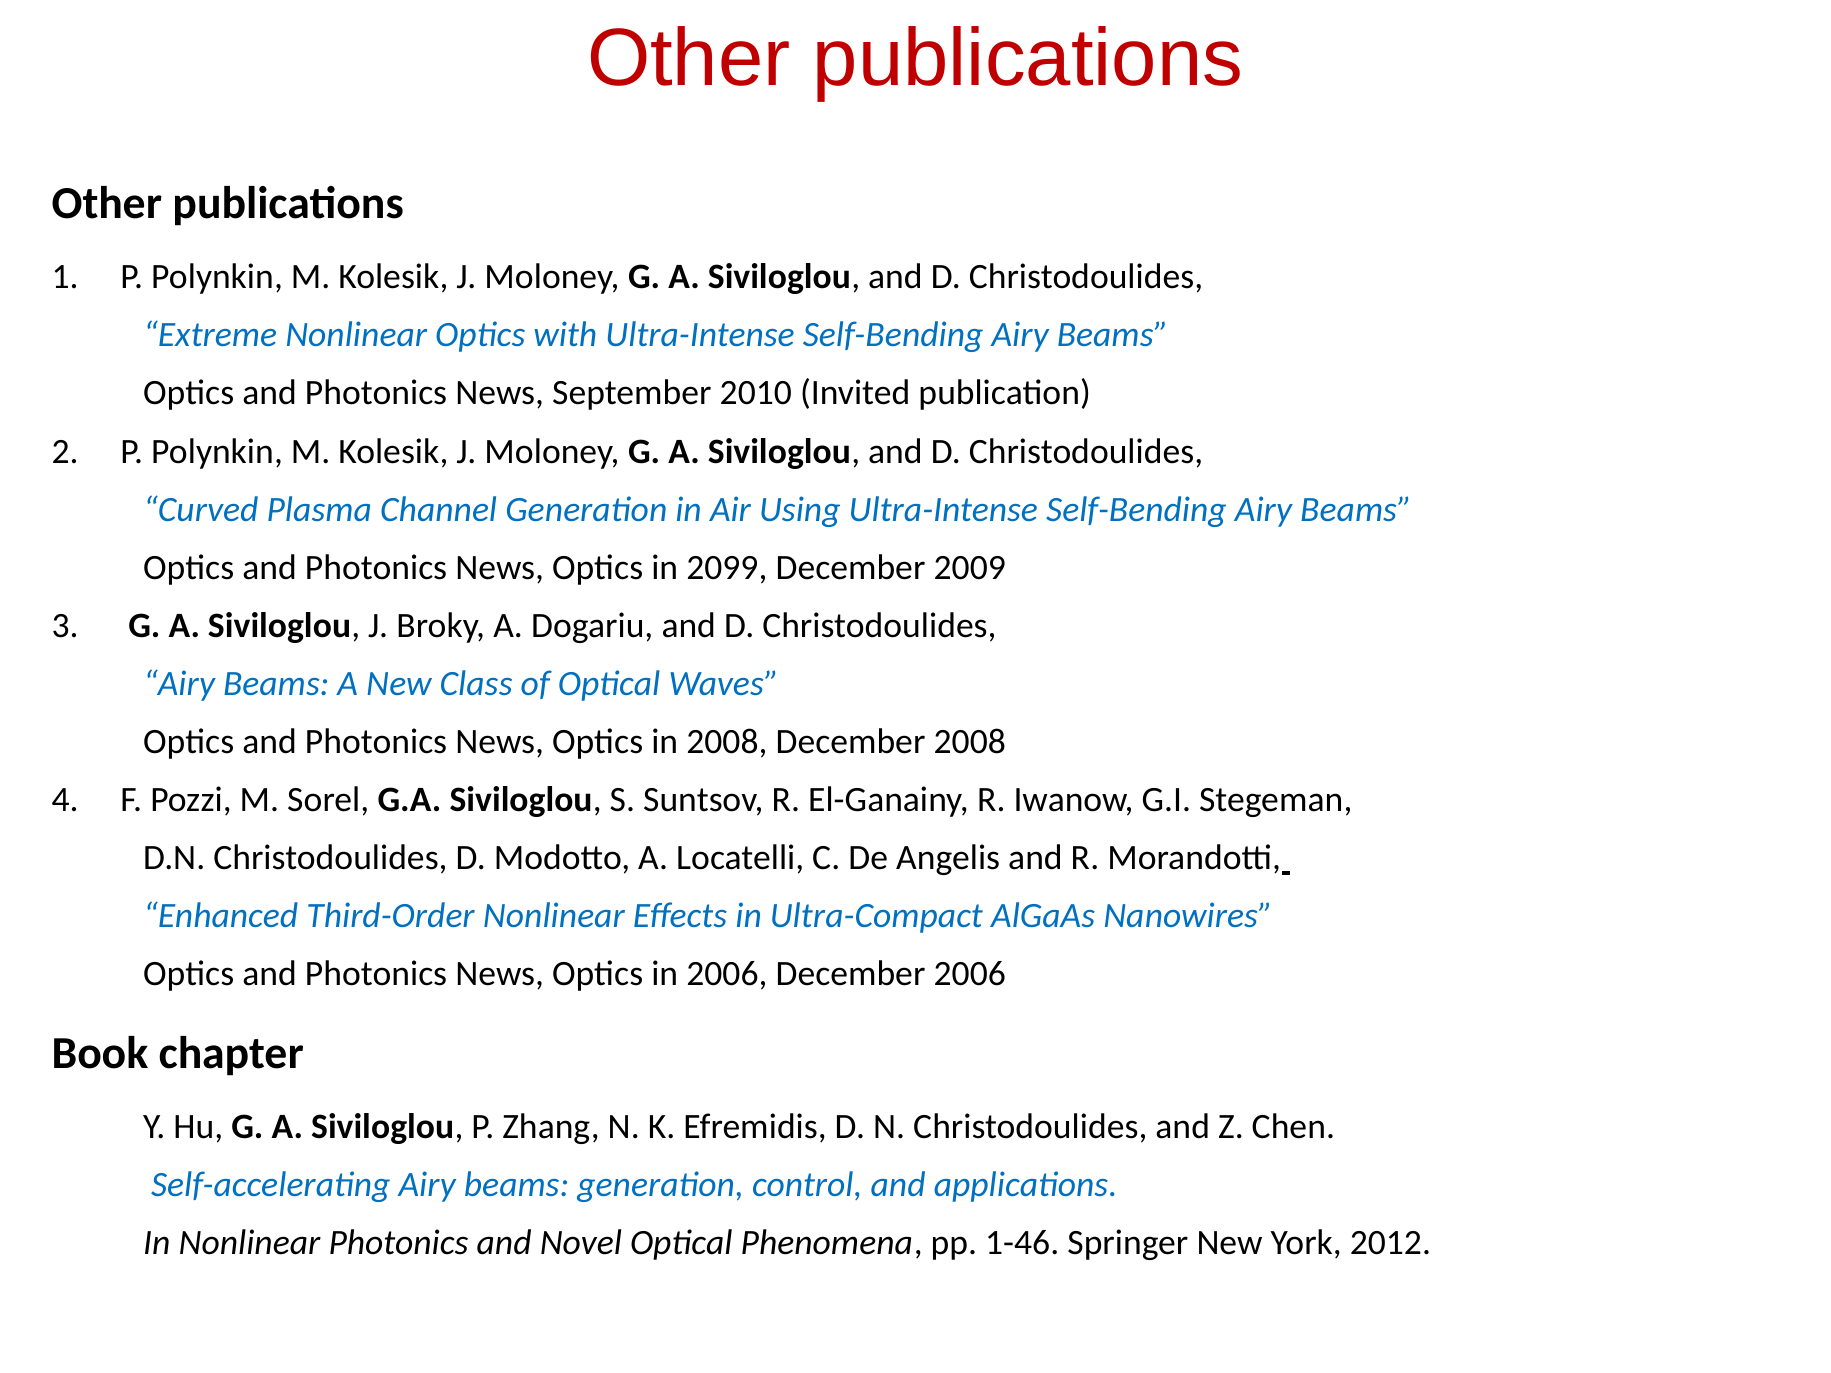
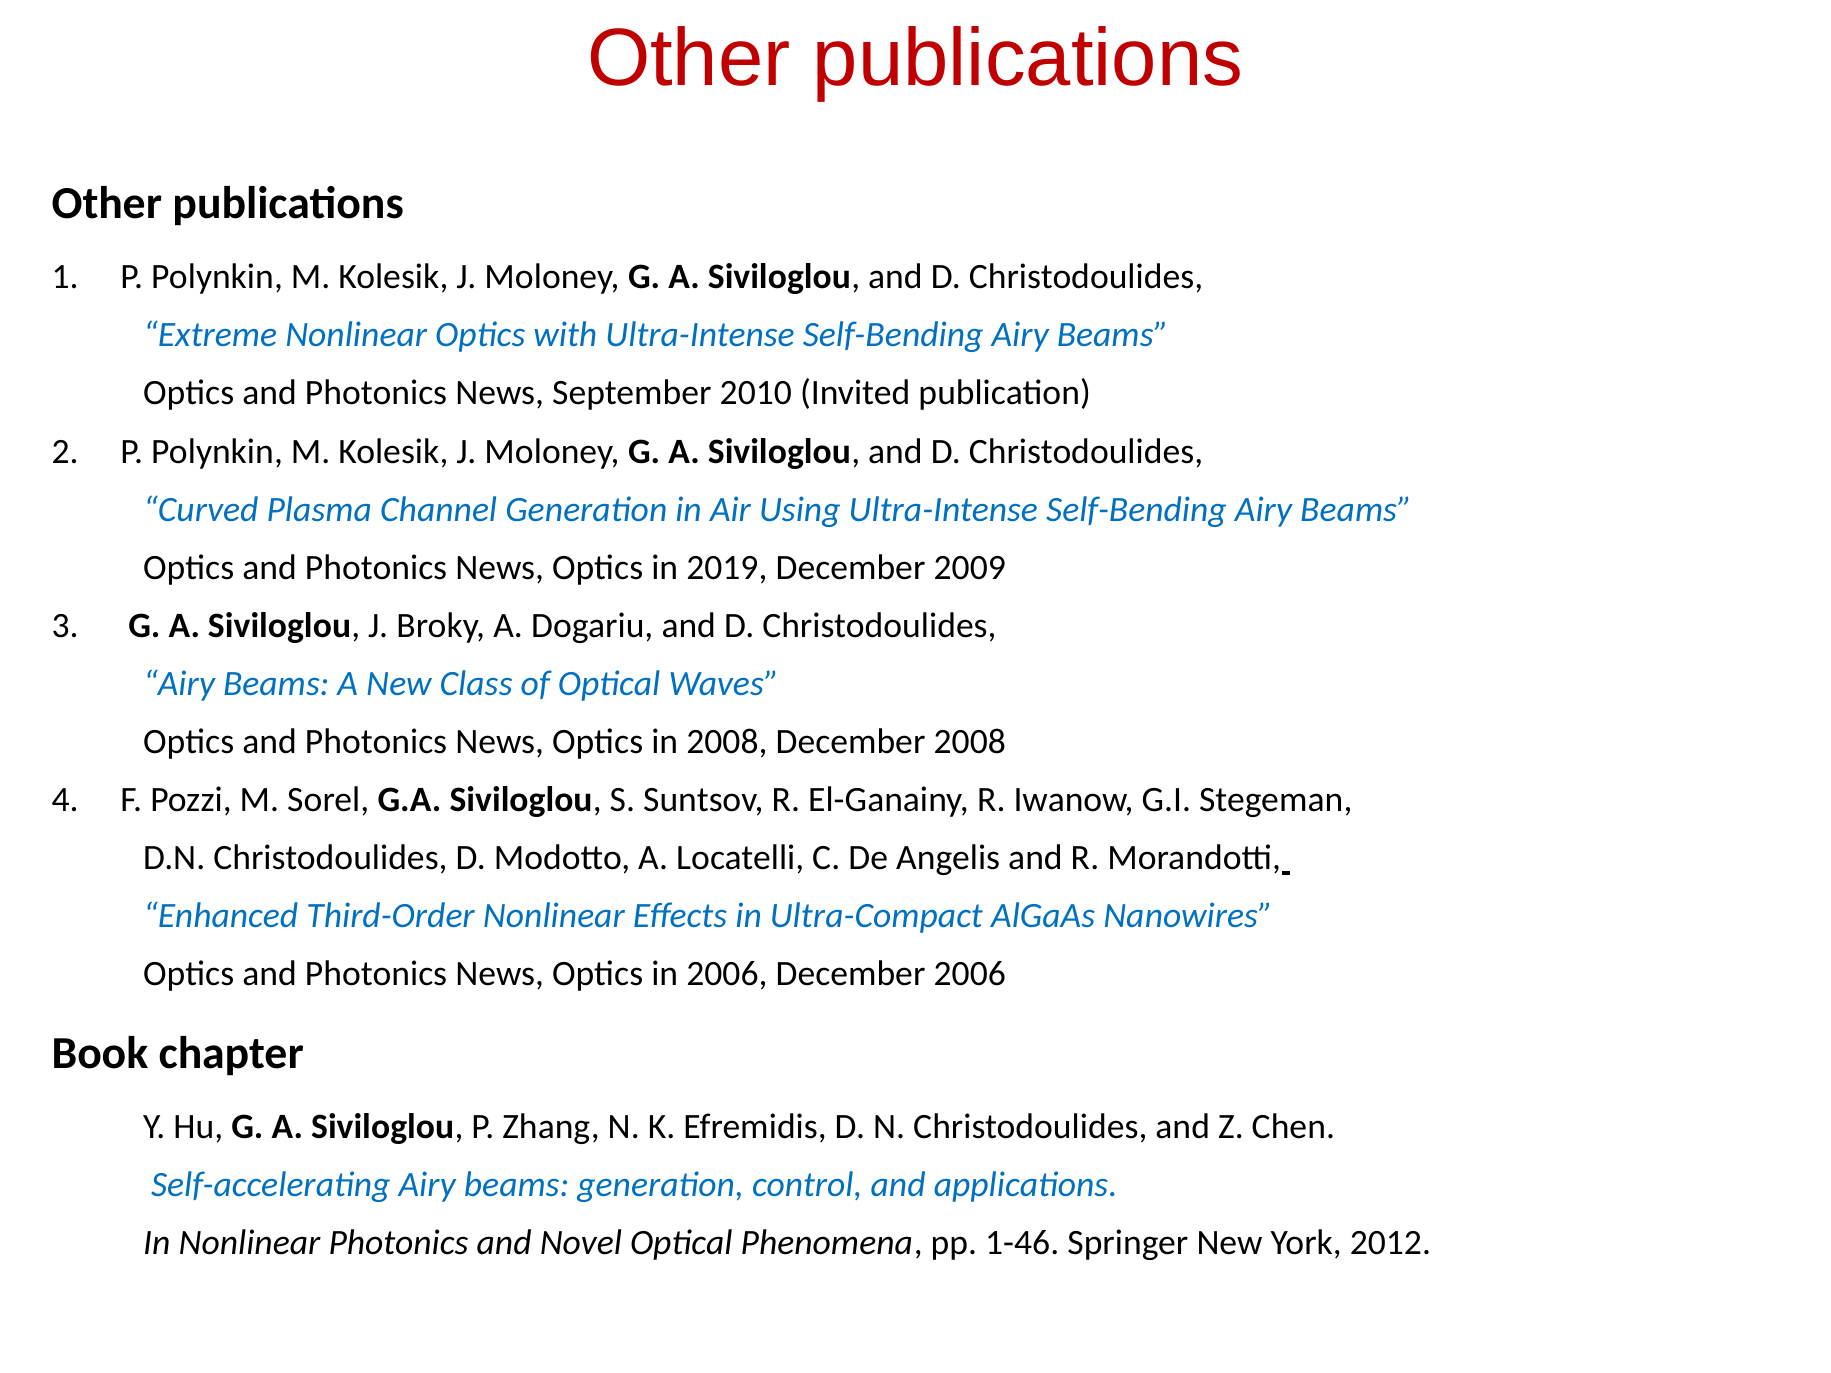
2099: 2099 -> 2019
